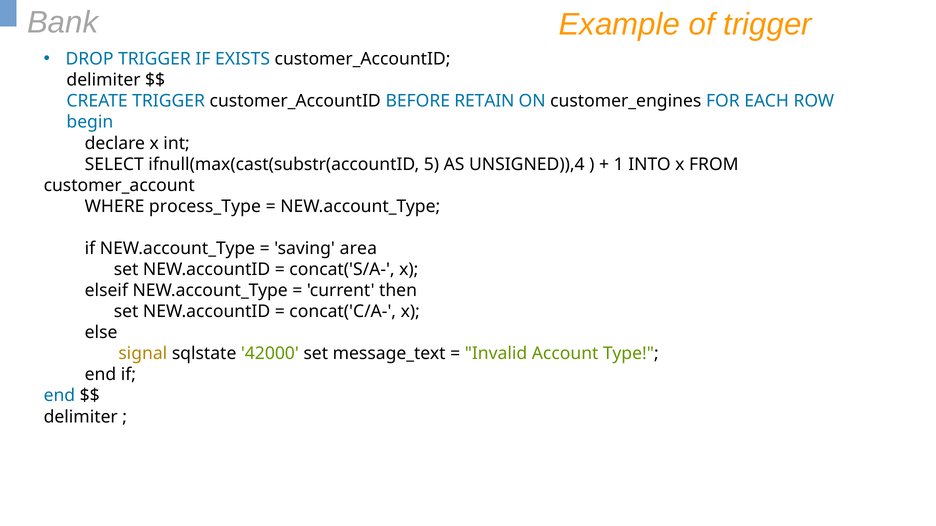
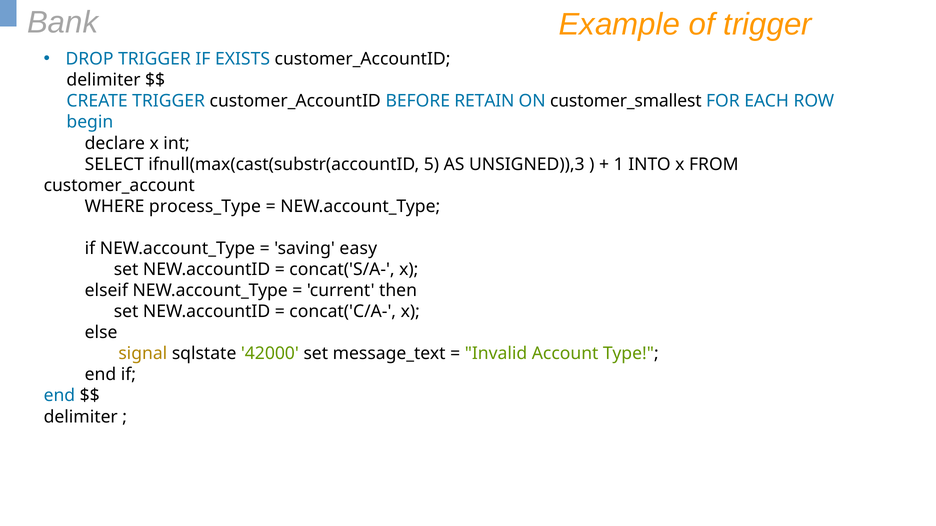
customer_engines: customer_engines -> customer_smallest
UNSIGNED)),4: UNSIGNED)),4 -> UNSIGNED)),3
area: area -> easy
